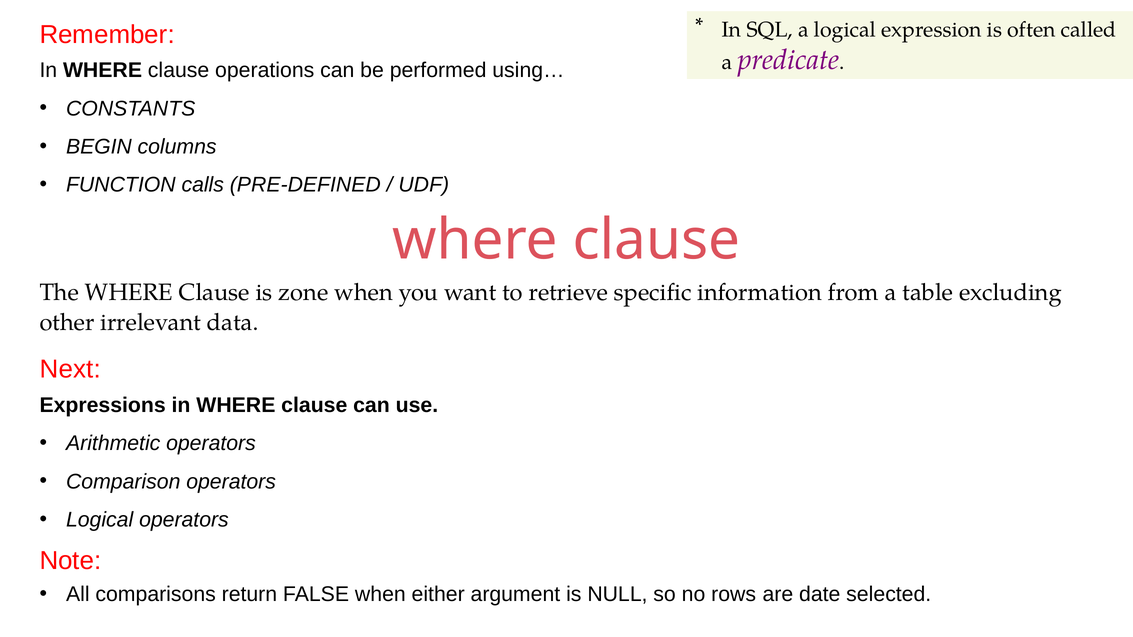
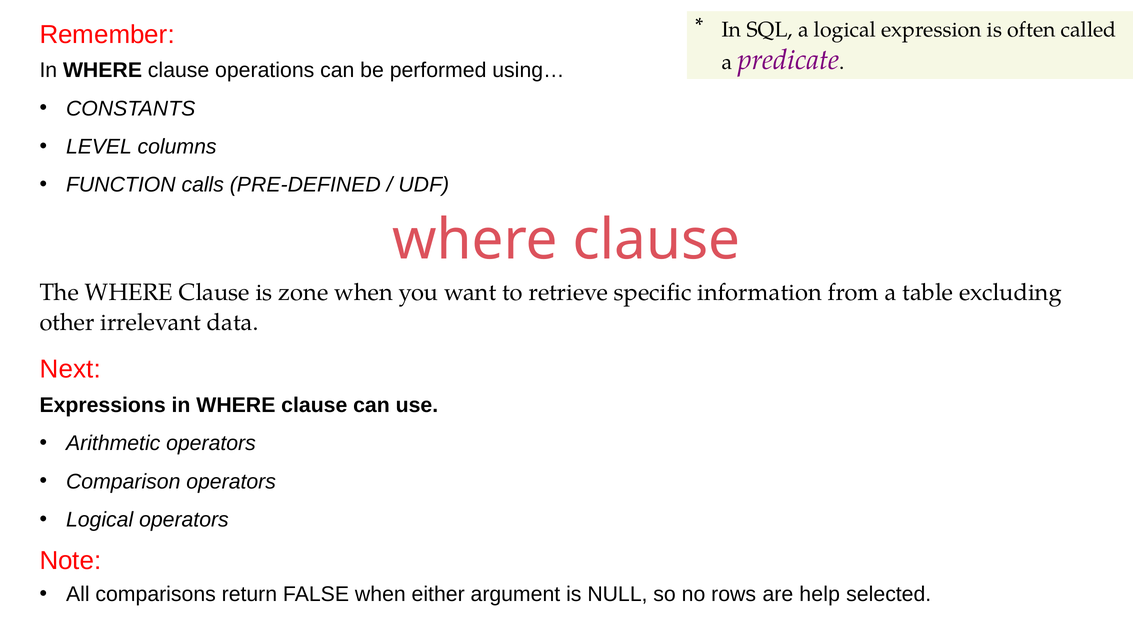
BEGIN: BEGIN -> LEVEL
date: date -> help
